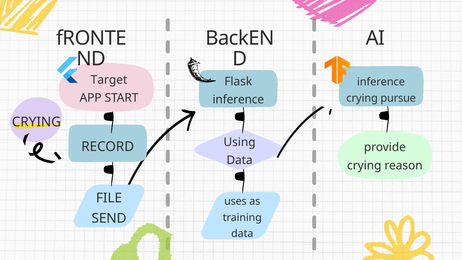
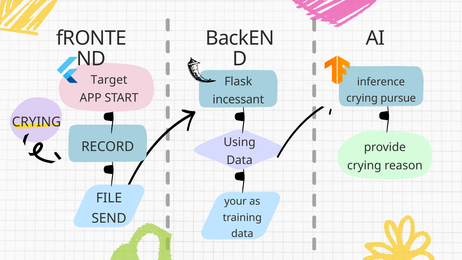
inference at (238, 99): inference -> incessant
uses: uses -> your
